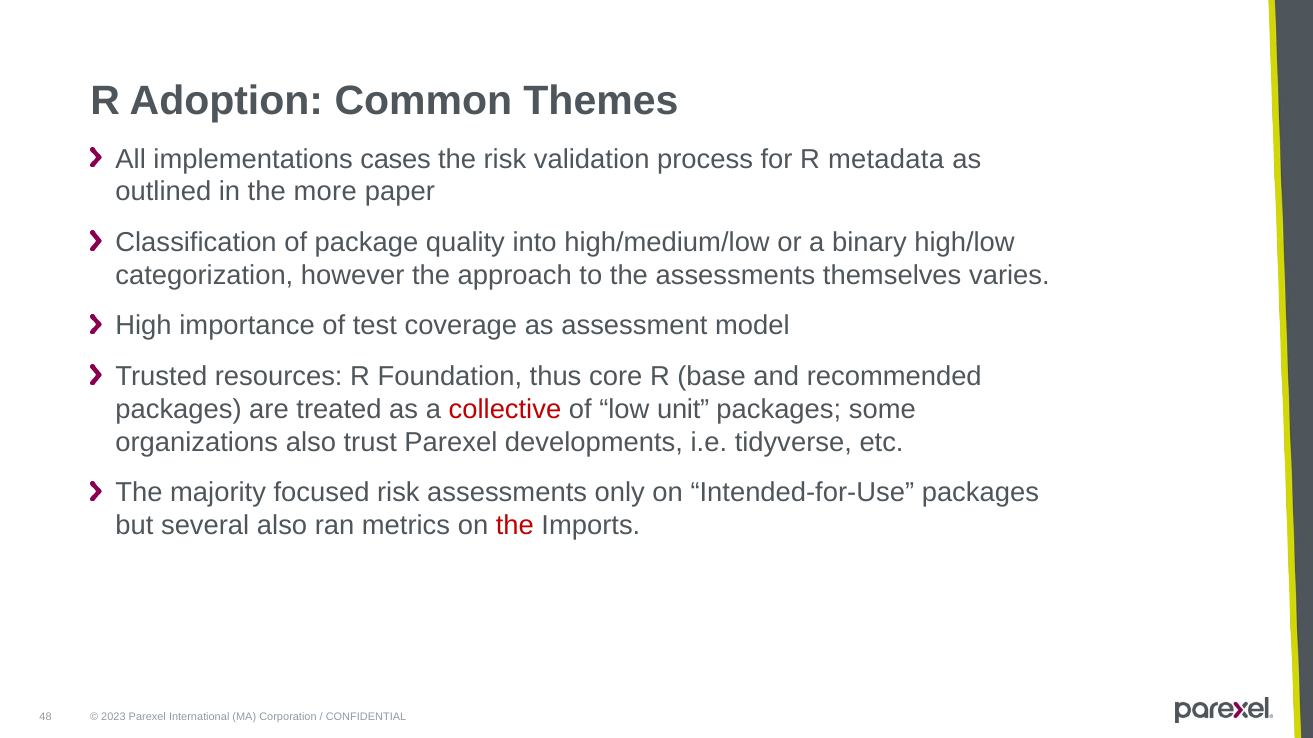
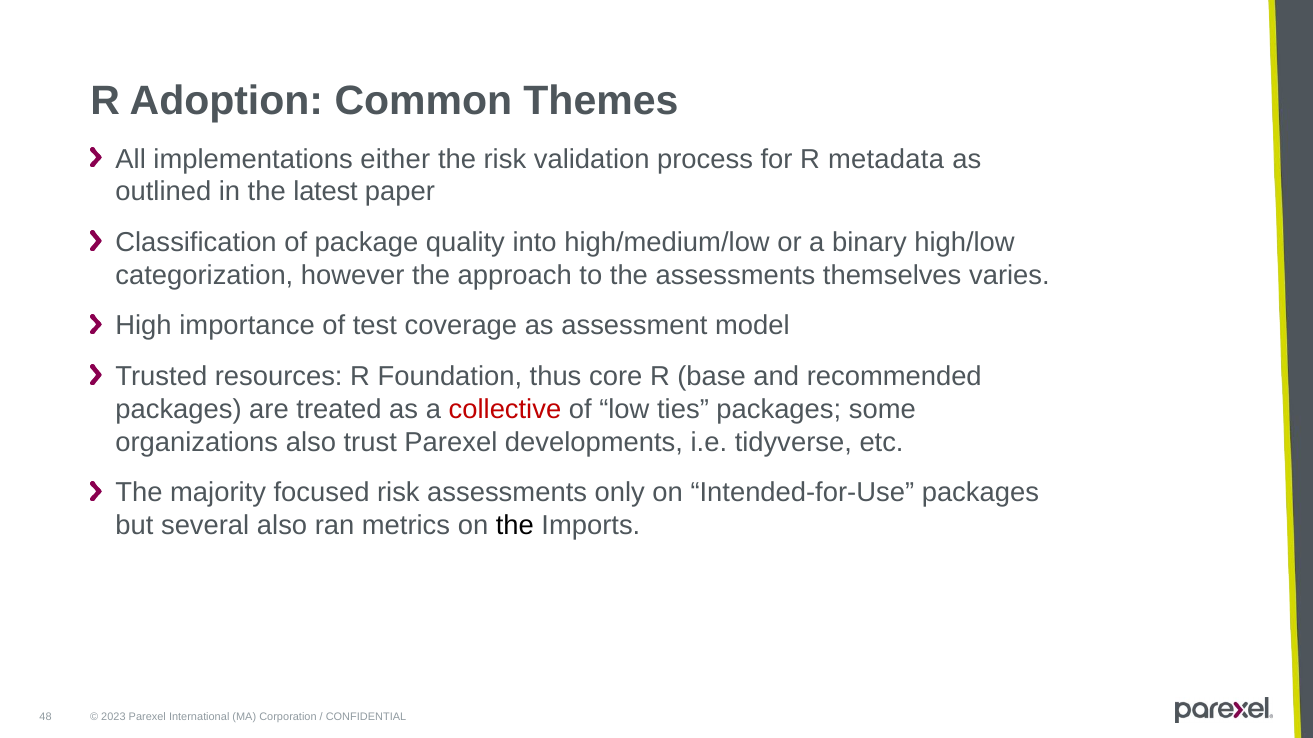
cases: cases -> either
more: more -> latest
unit: unit -> ties
the at (515, 526) colour: red -> black
